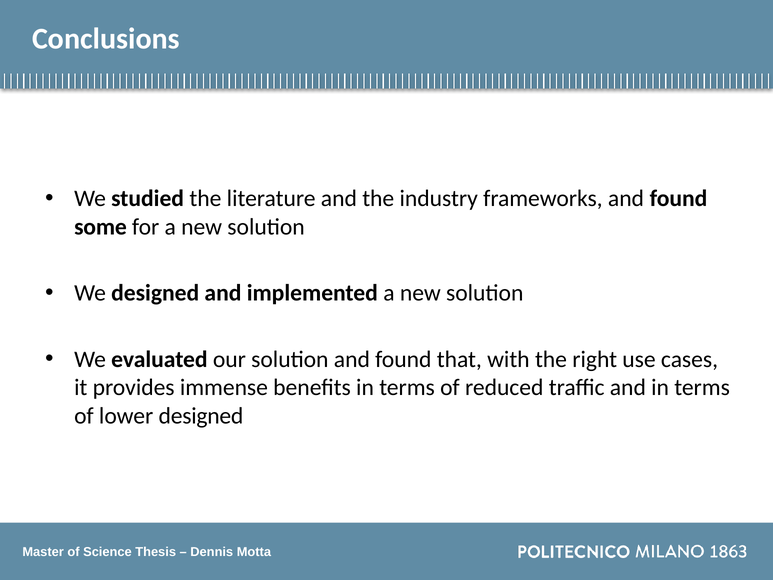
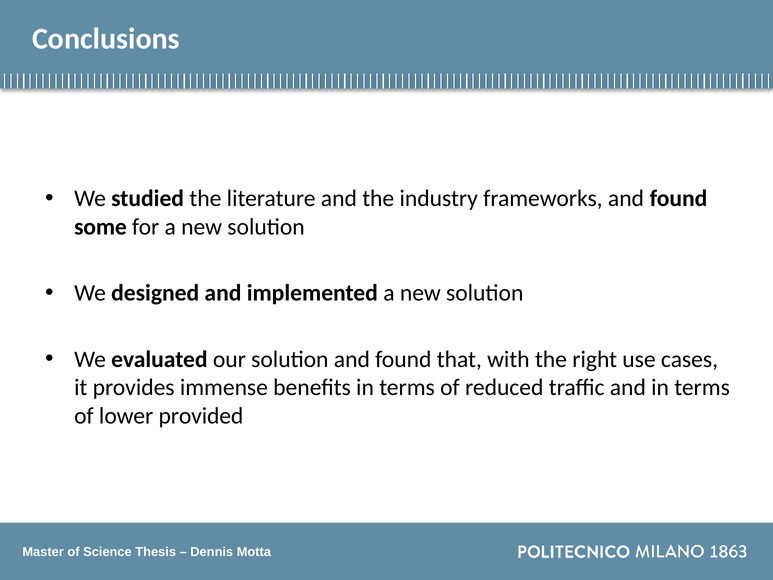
lower designed: designed -> provided
